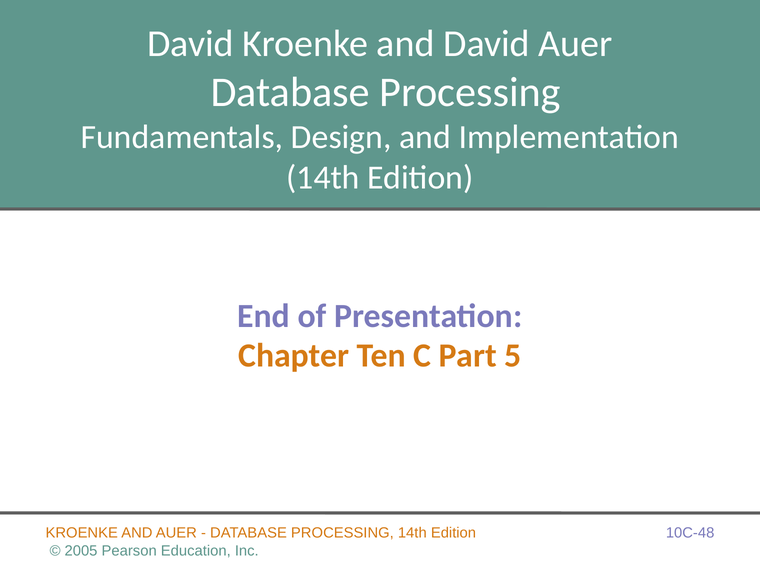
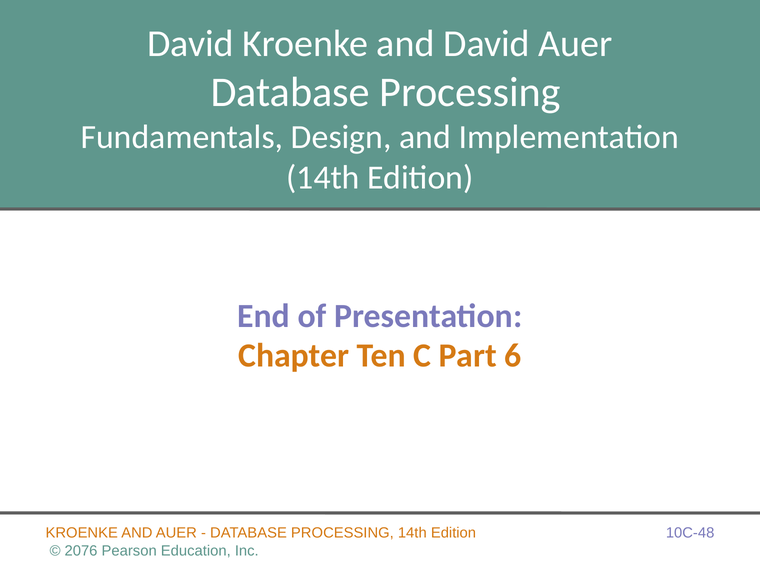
5: 5 -> 6
2005: 2005 -> 2076
